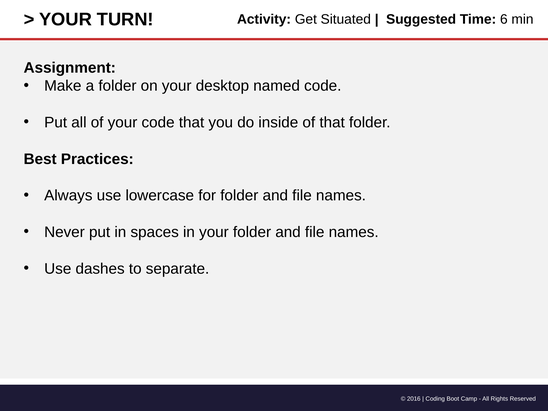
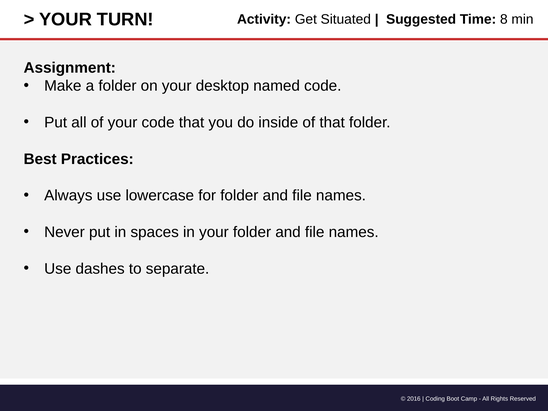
6: 6 -> 8
